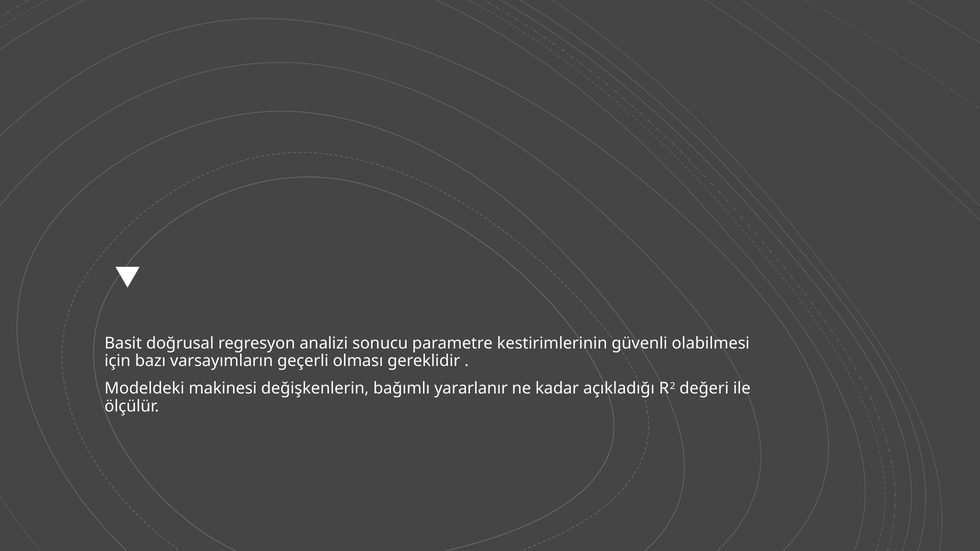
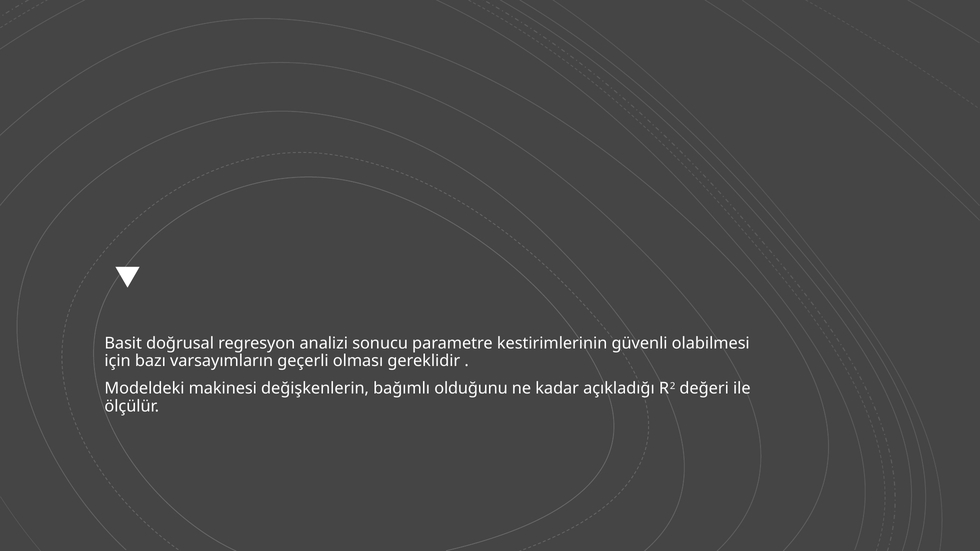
yararlanır: yararlanır -> olduğunu
